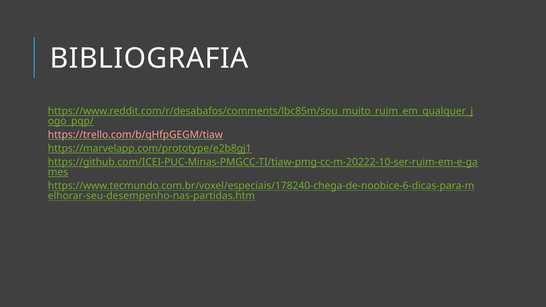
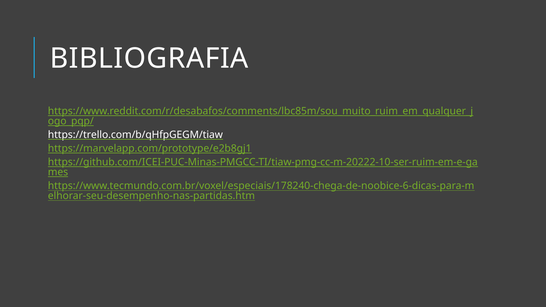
https://trello.com/b/qHfpGEGM/tiaw colour: pink -> white
